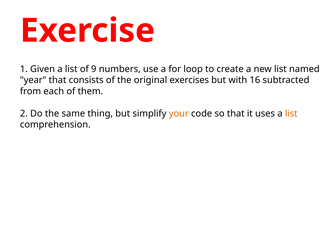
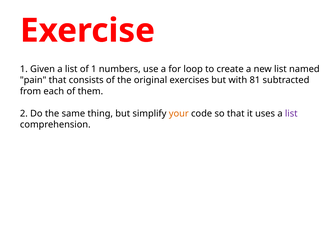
of 9: 9 -> 1
year: year -> pain
16: 16 -> 81
list at (291, 113) colour: orange -> purple
